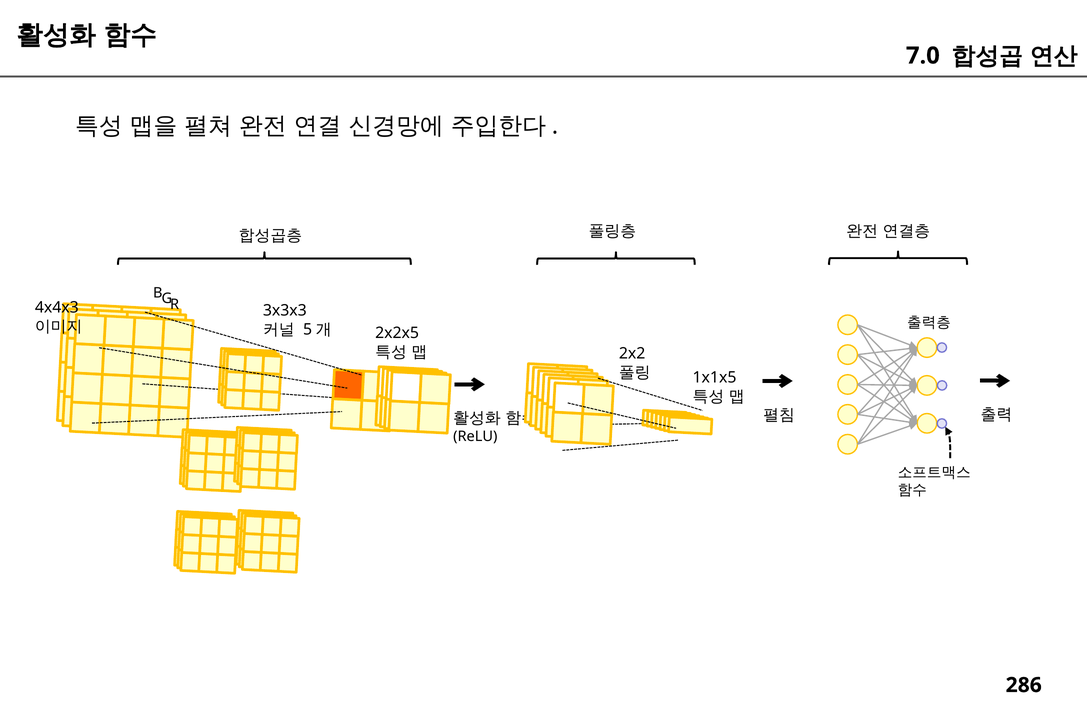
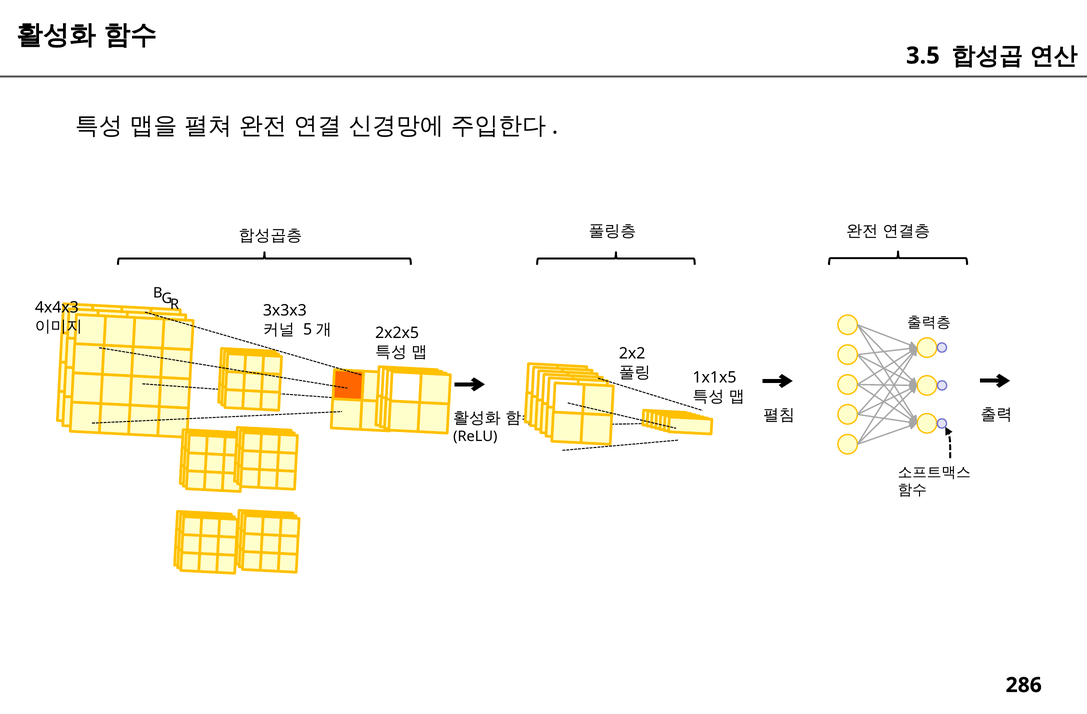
7.0: 7.0 -> 3.5
